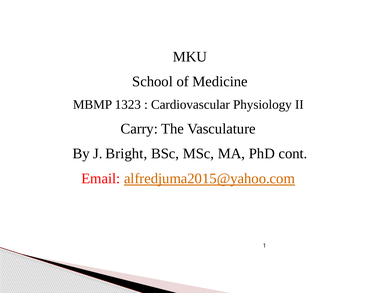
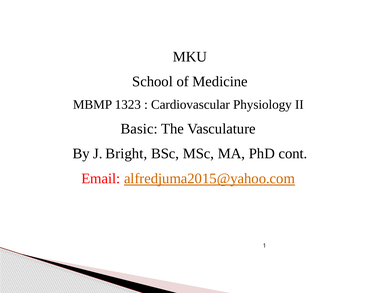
Carry: Carry -> Basic
